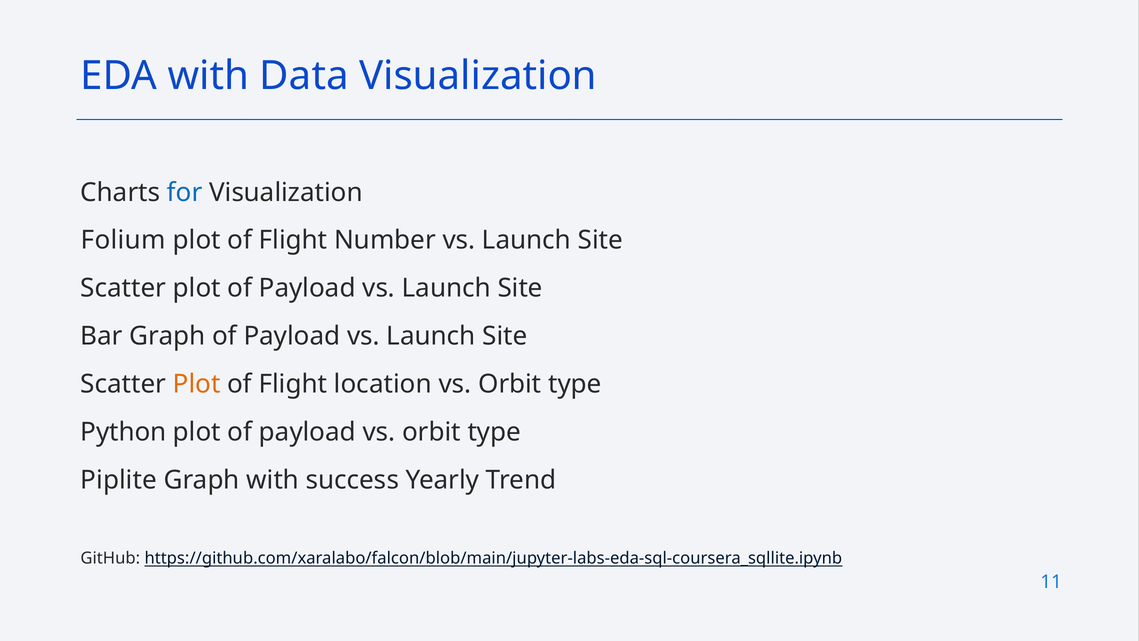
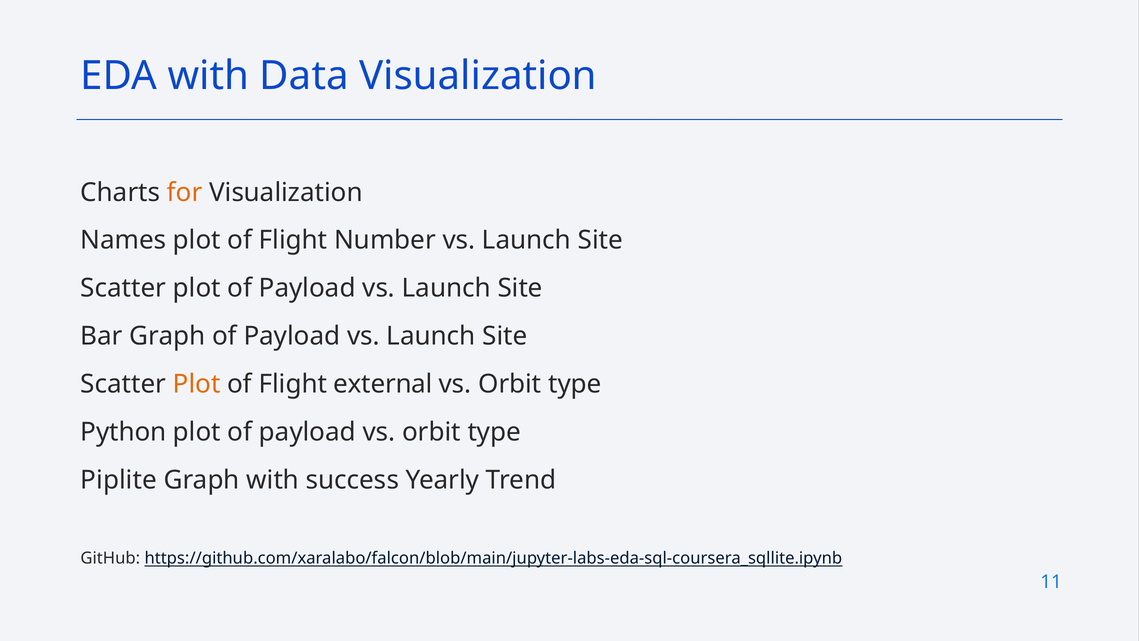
for colour: blue -> orange
Folium: Folium -> Names
Flight location: location -> external
